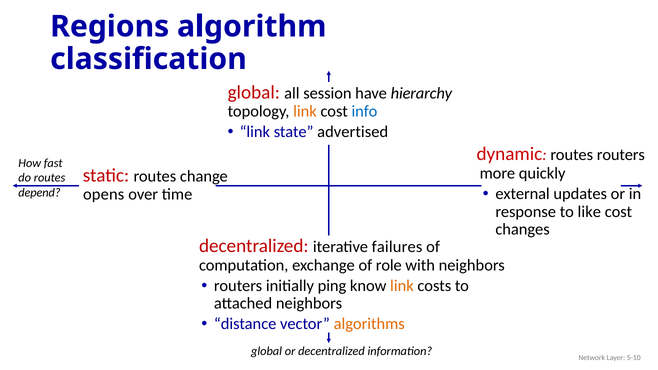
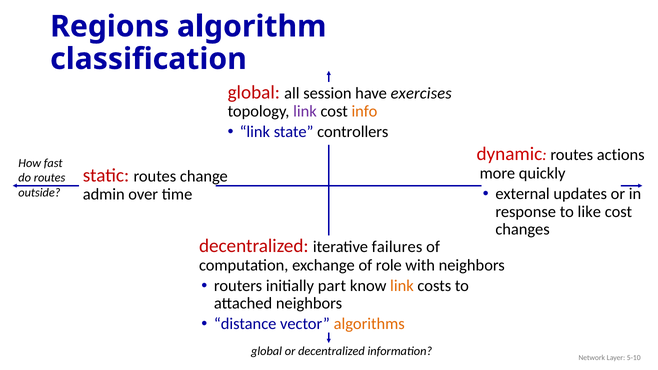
hierarchy: hierarchy -> exercises
link at (305, 112) colour: orange -> purple
info colour: blue -> orange
advertised: advertised -> controllers
routes routers: routers -> actions
depend: depend -> outside
opens: opens -> admin
ping: ping -> part
